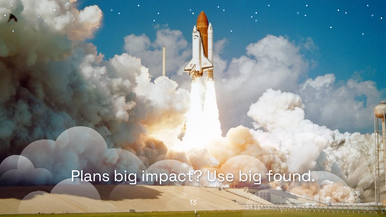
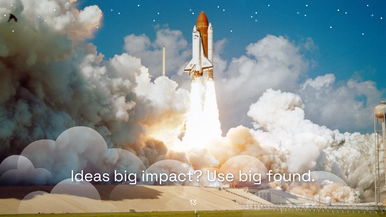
Plans: Plans -> Ideas
